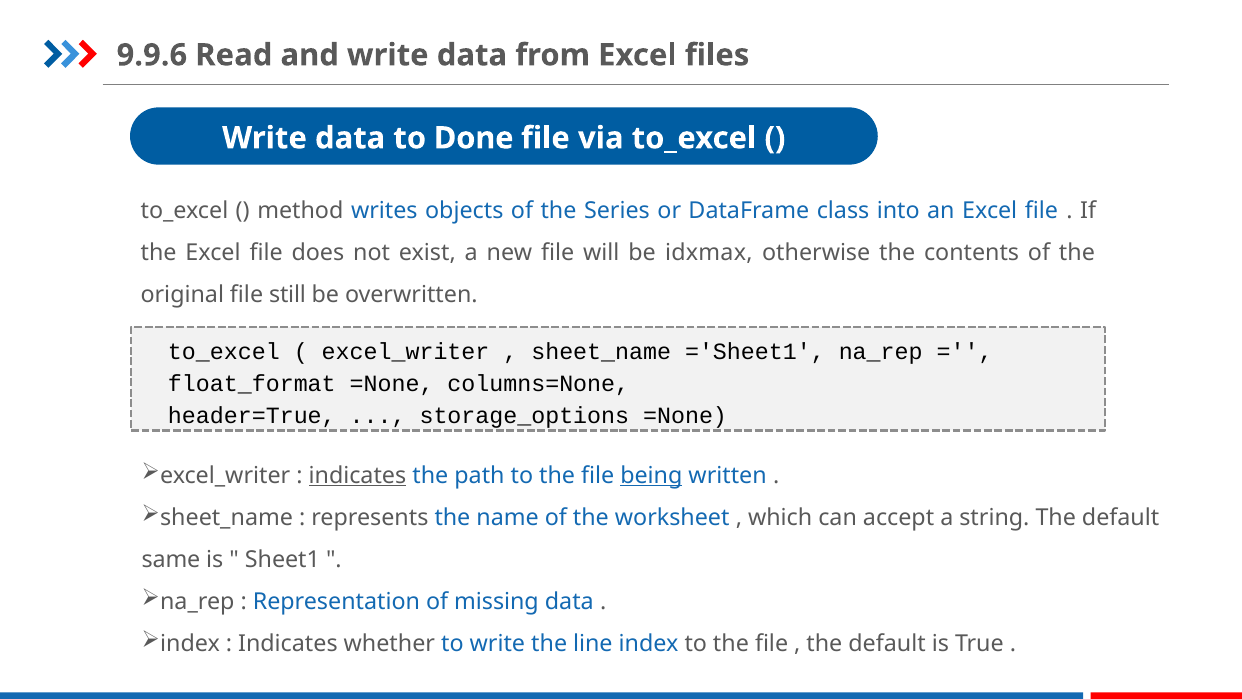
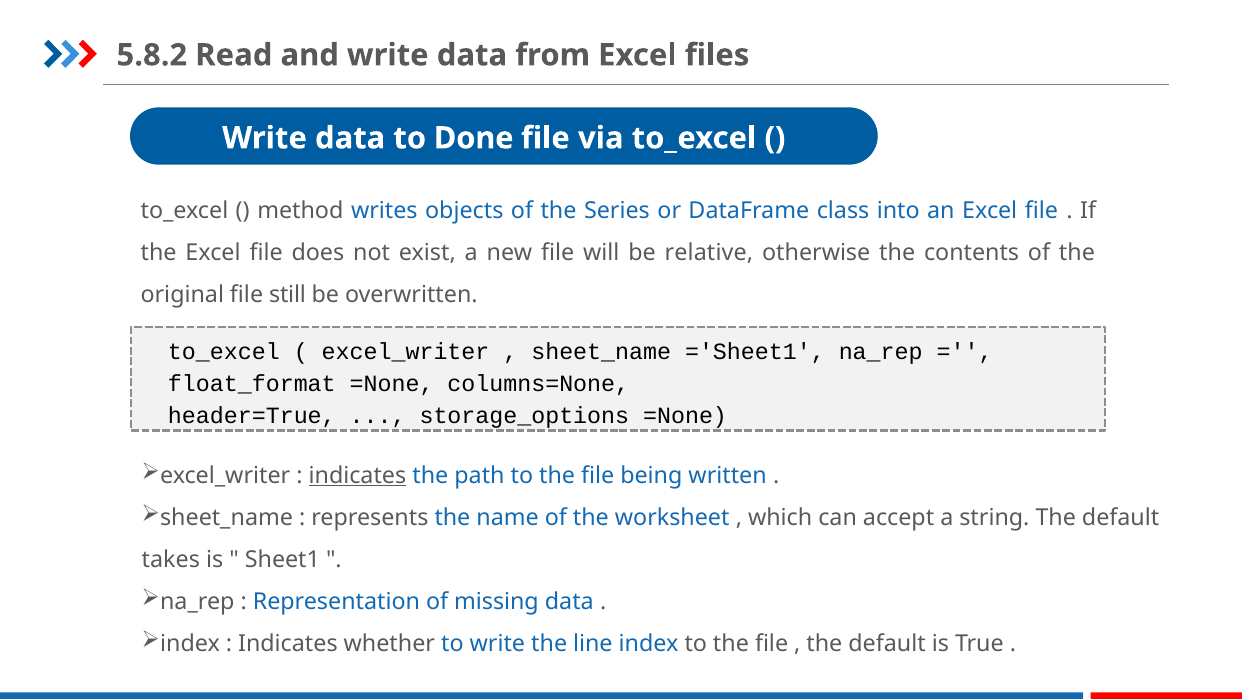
9.9.6: 9.9.6 -> 5.8.2
idxmax: idxmax -> relative
being underline: present -> none
same: same -> takes
